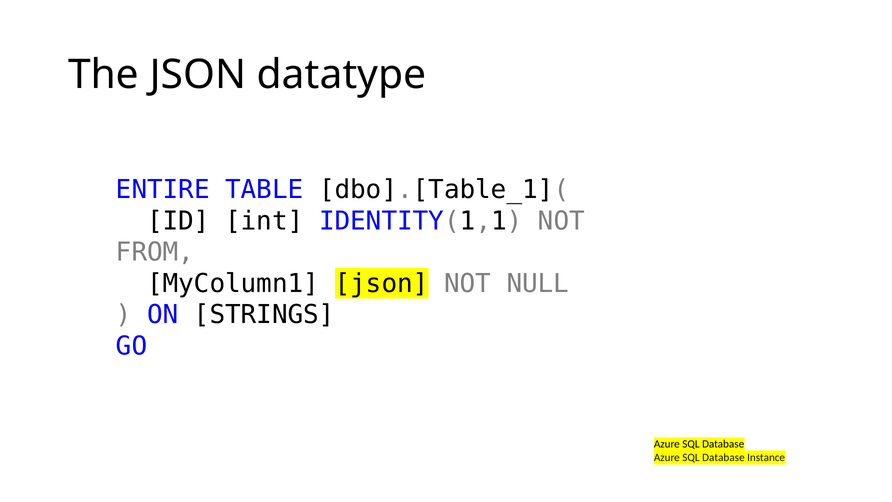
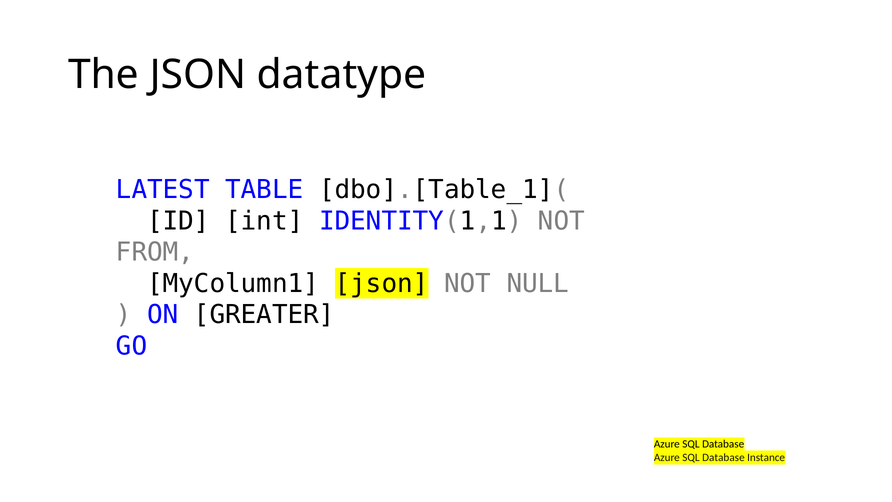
ENTIRE: ENTIRE -> LATEST
STRINGS: STRINGS -> GREATER
